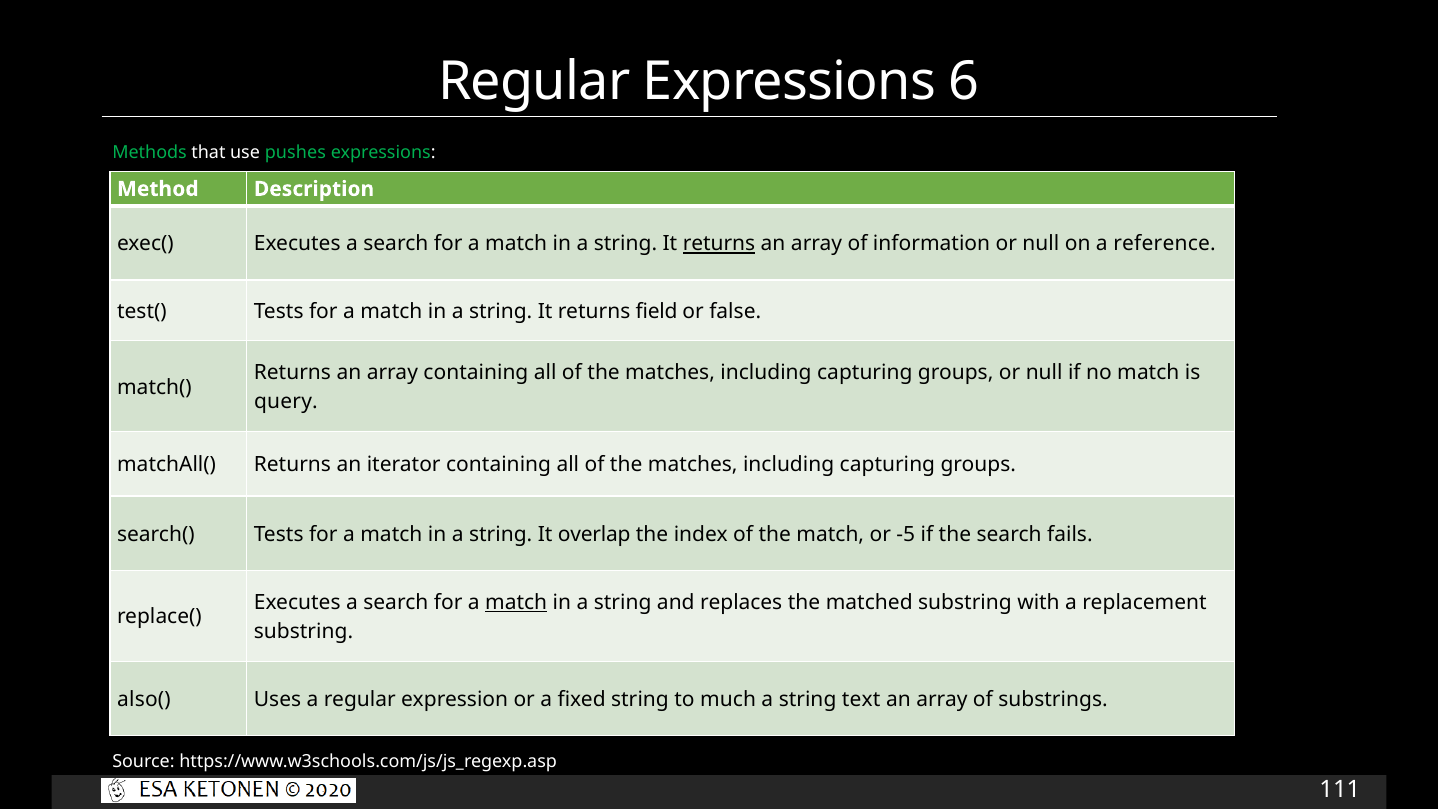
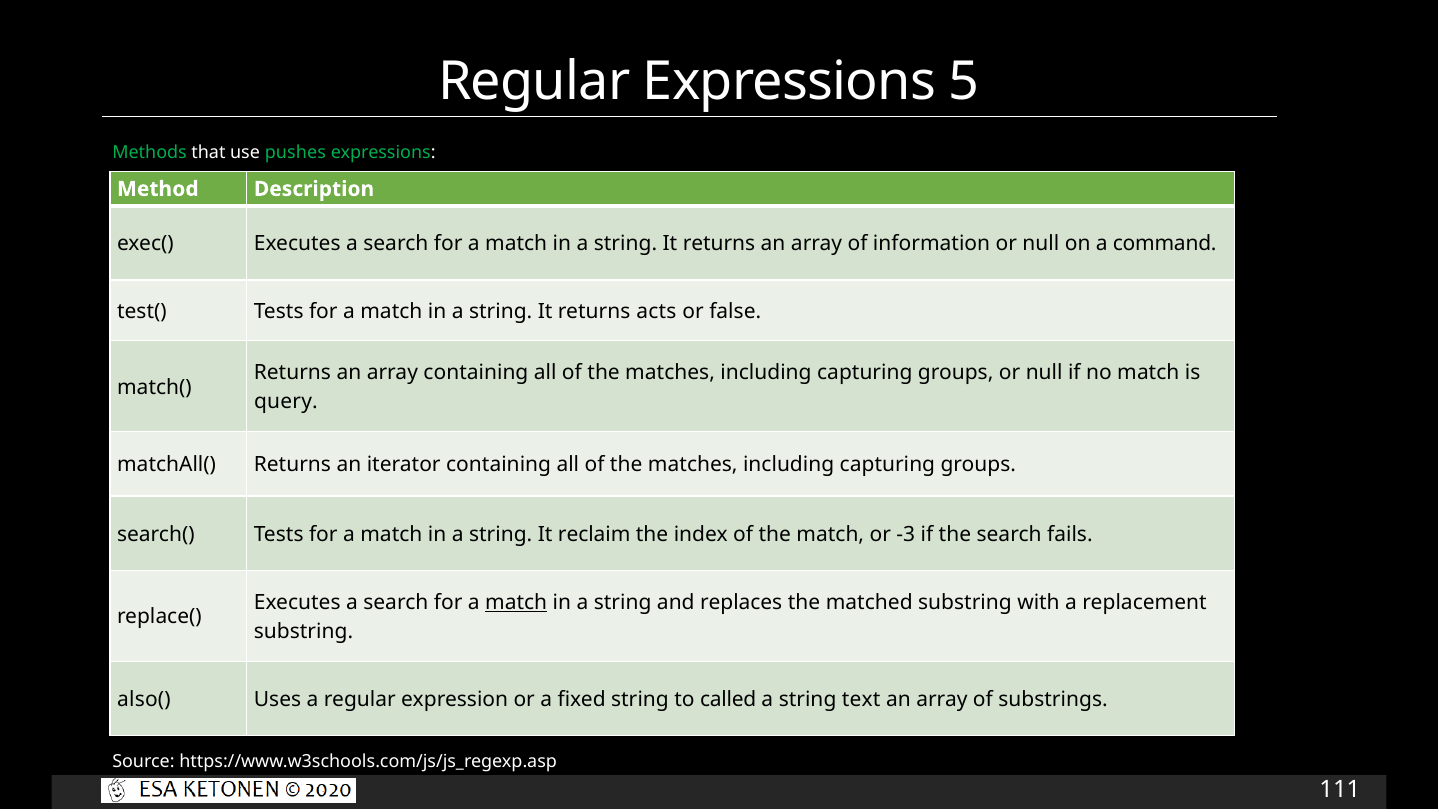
6: 6 -> 5
returns at (719, 244) underline: present -> none
reference: reference -> command
field: field -> acts
overlap: overlap -> reclaim
-5: -5 -> -3
much: much -> called
